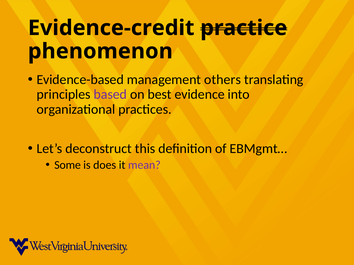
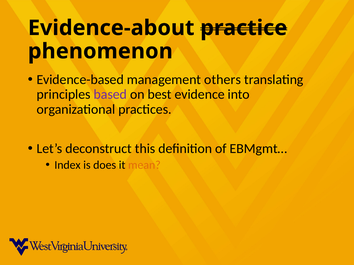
Evidence-credit: Evidence-credit -> Evidence-about
Some: Some -> Index
mean colour: purple -> orange
